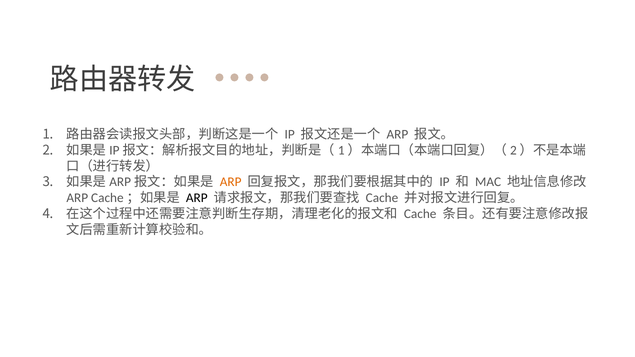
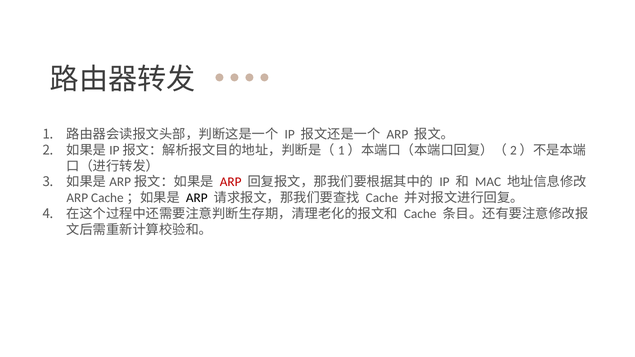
ARP at (231, 182) colour: orange -> red
